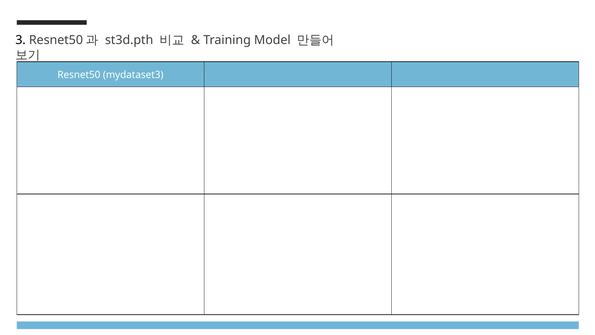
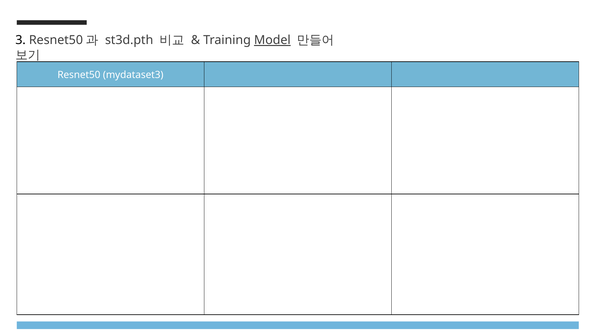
Model underline: none -> present
